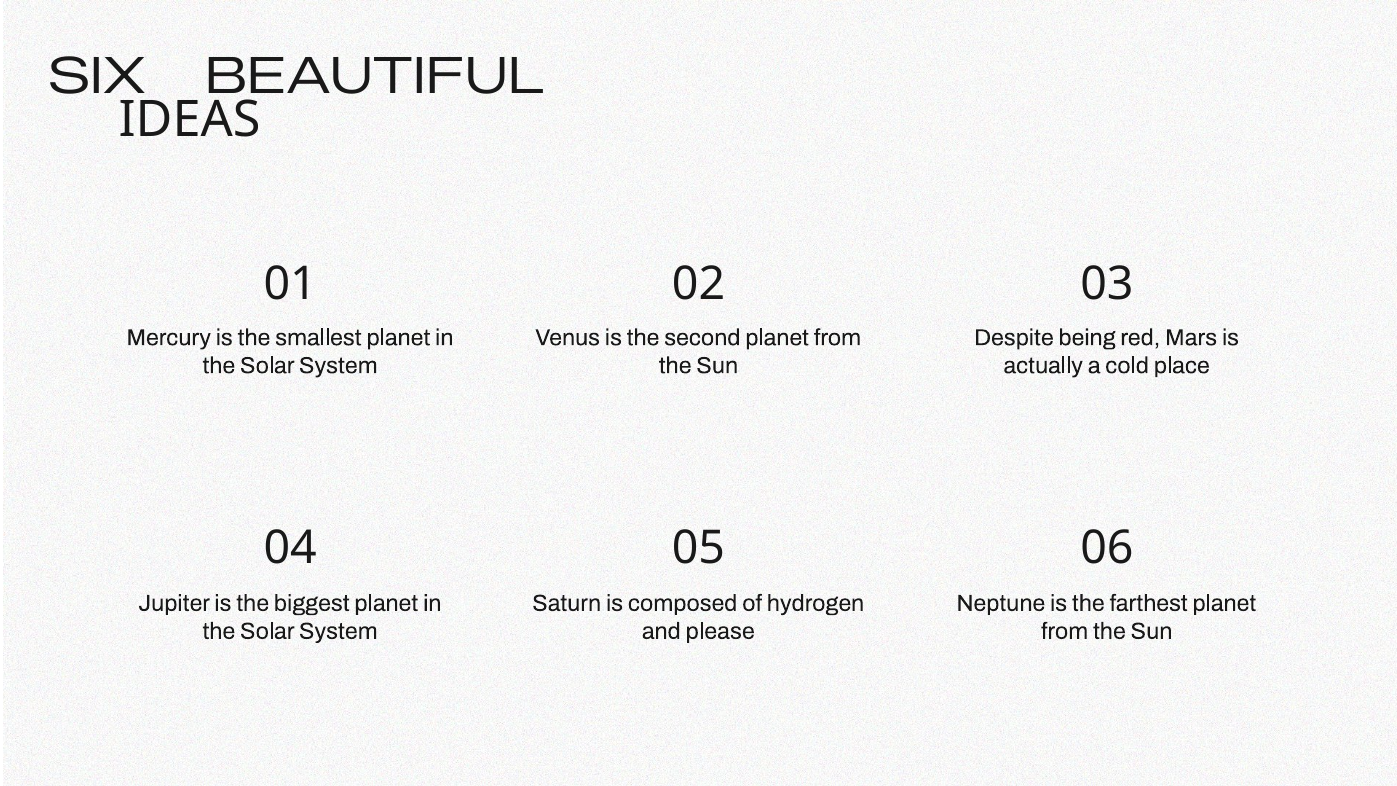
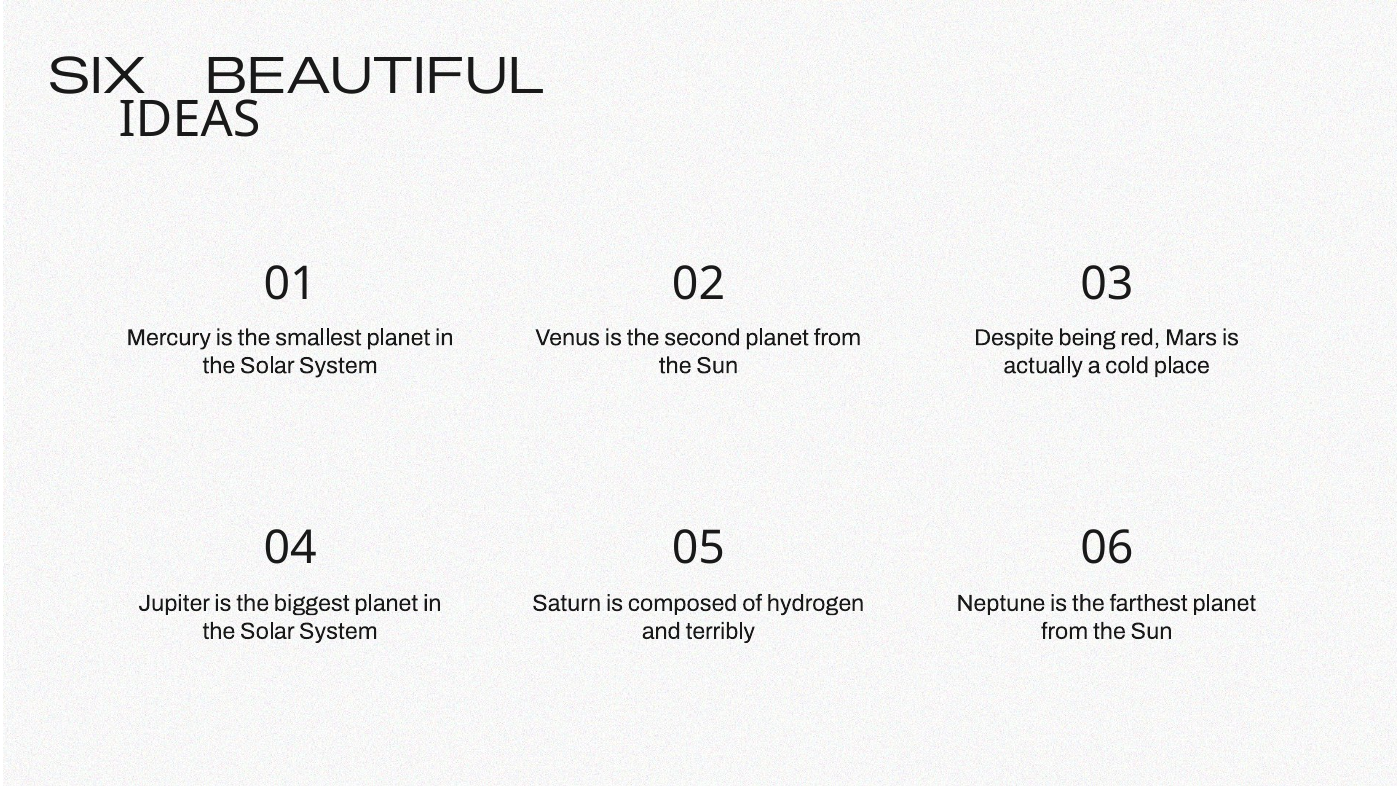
please: please -> terribly
